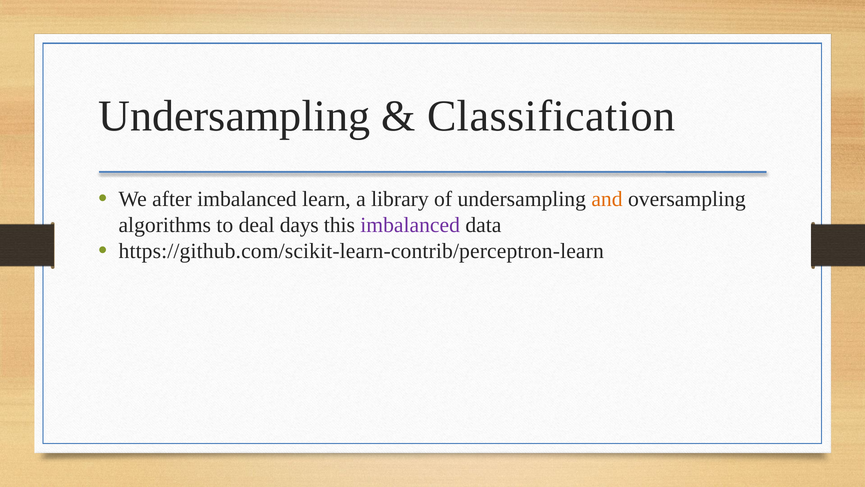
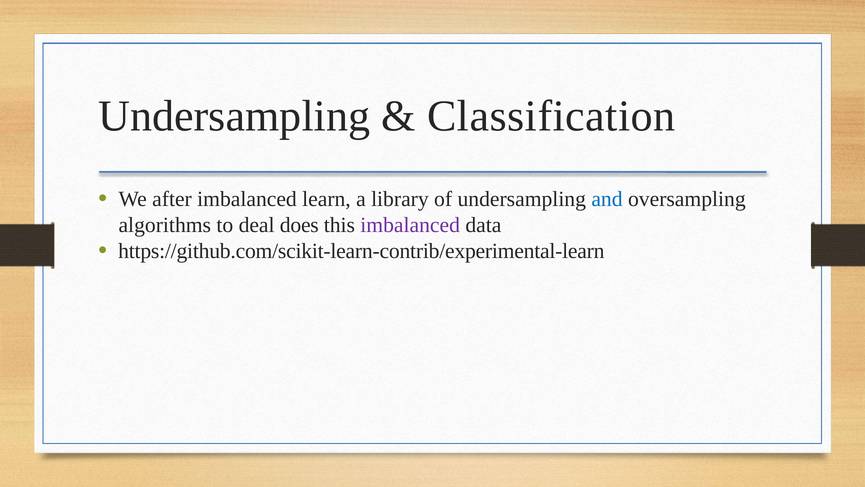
and colour: orange -> blue
days: days -> does
https://github.com/scikit-learn-contrib/perceptron-learn: https://github.com/scikit-learn-contrib/perceptron-learn -> https://github.com/scikit-learn-contrib/experimental-learn
